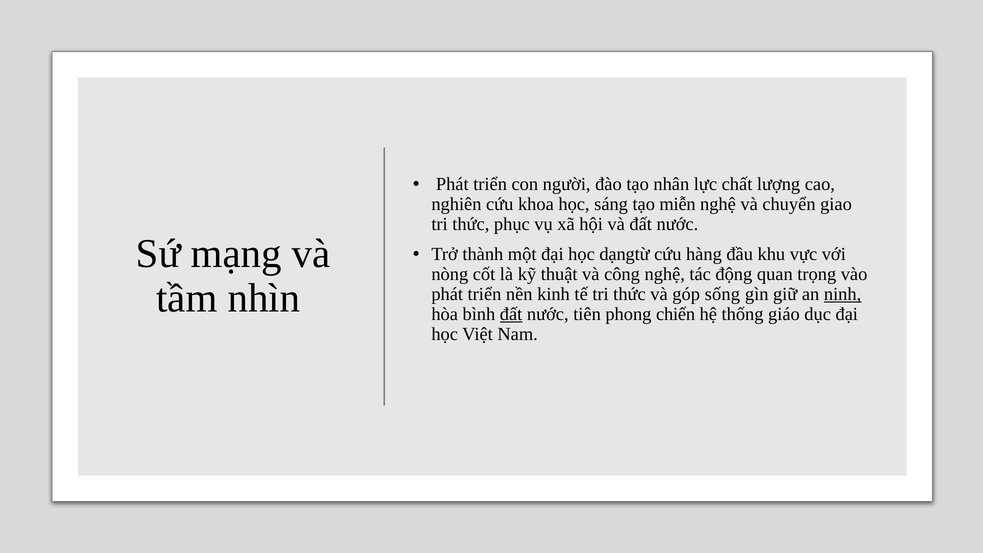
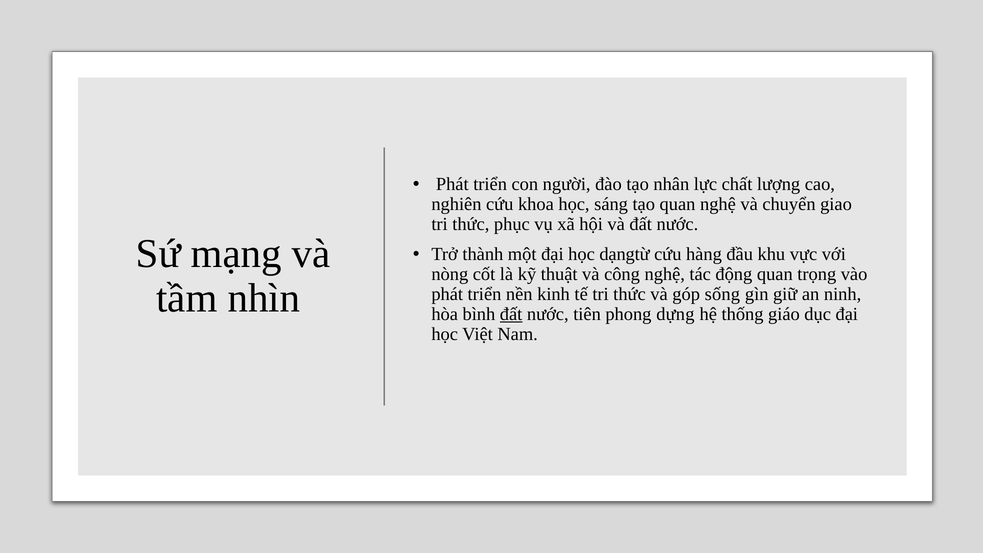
tạo miễn: miễn -> quan
ninh underline: present -> none
chiến: chiến -> dựng
